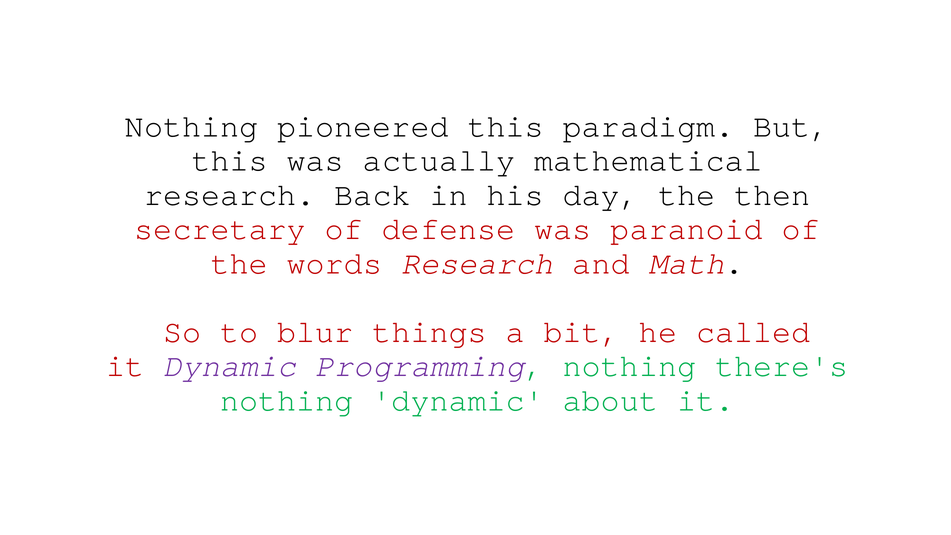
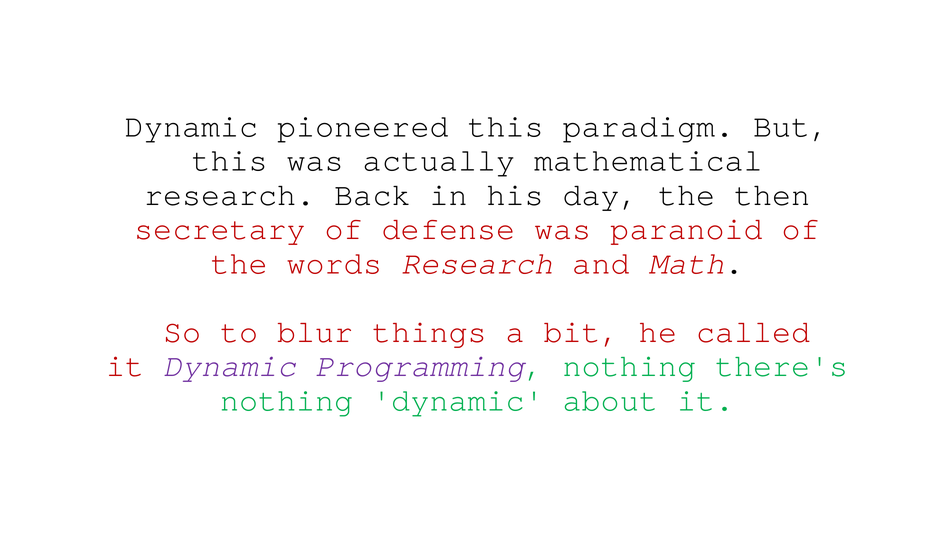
Nothing at (192, 126): Nothing -> Dynamic
